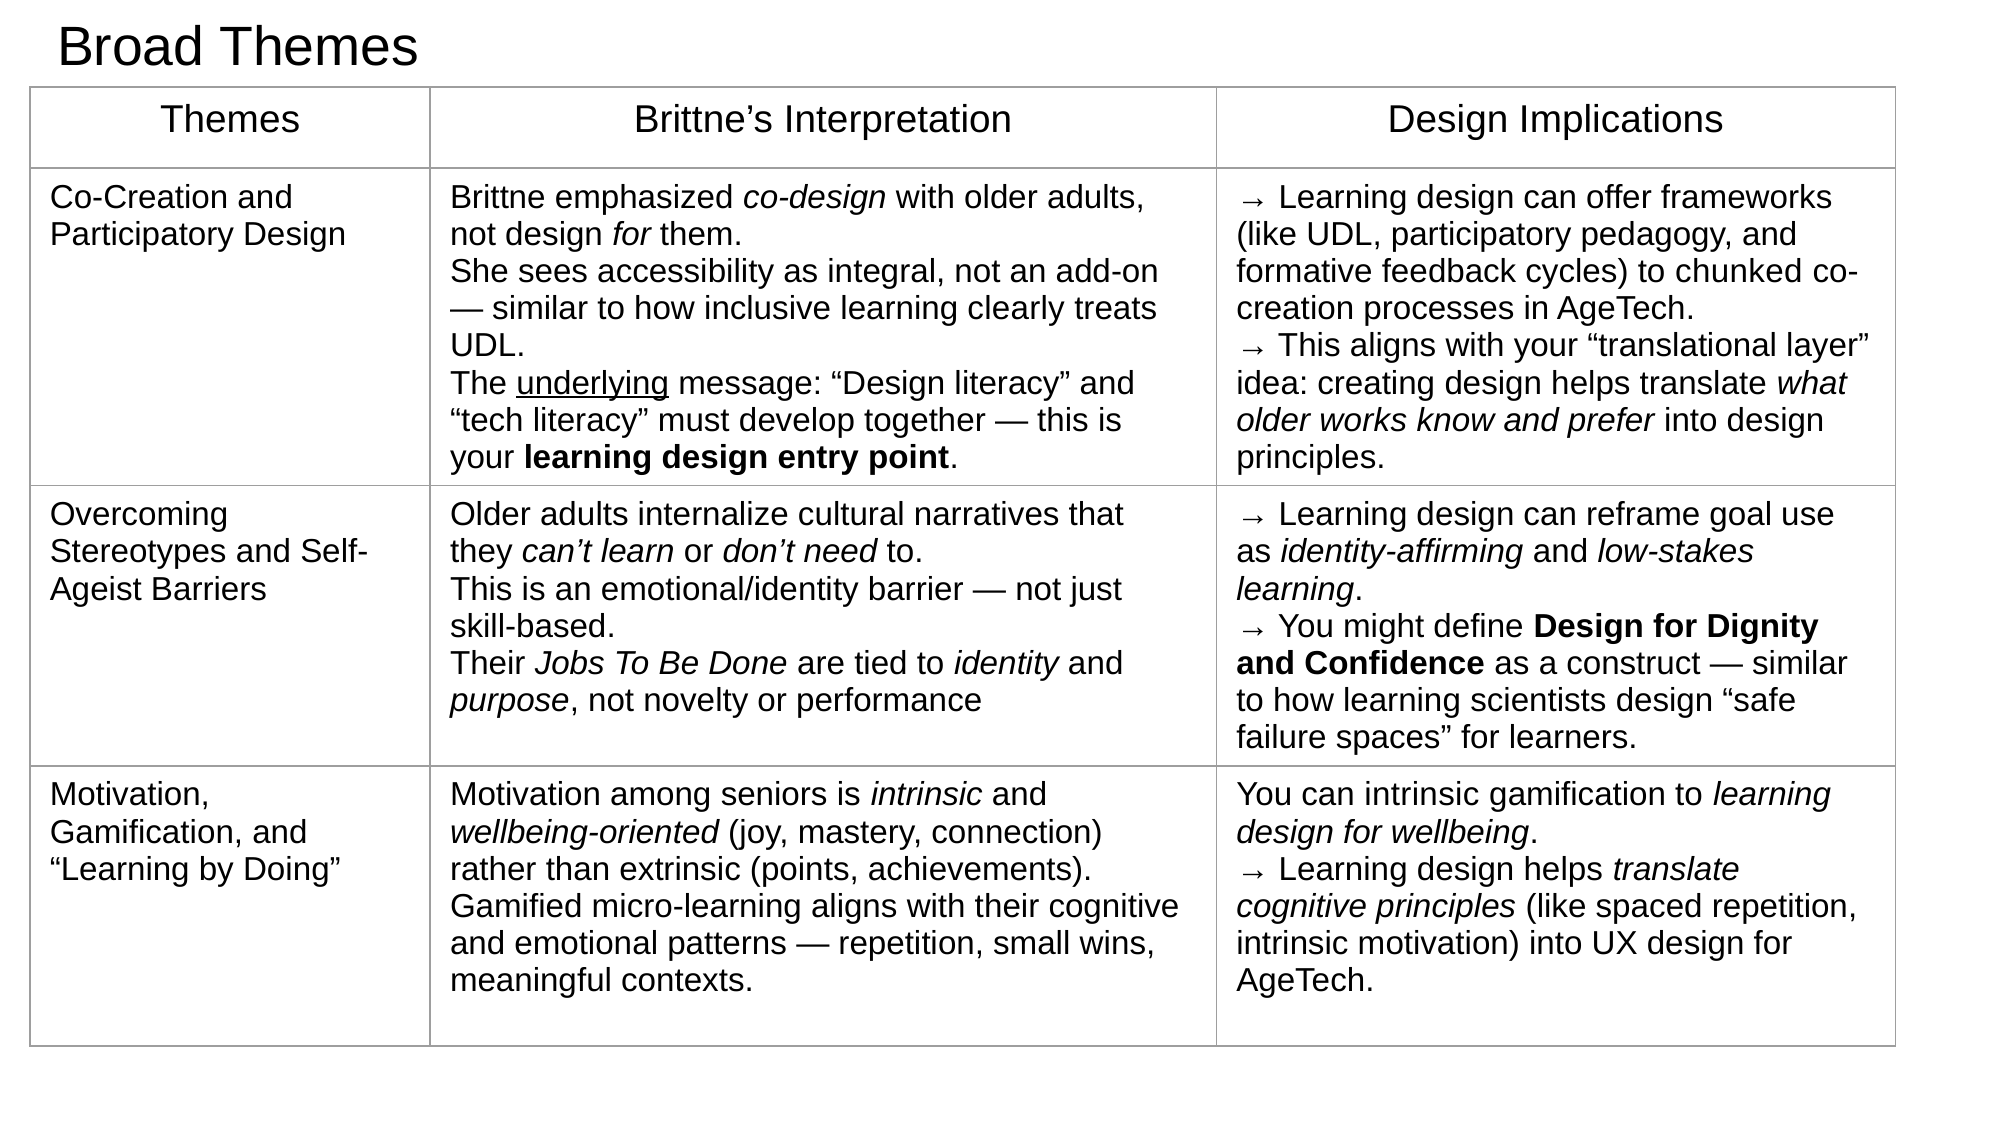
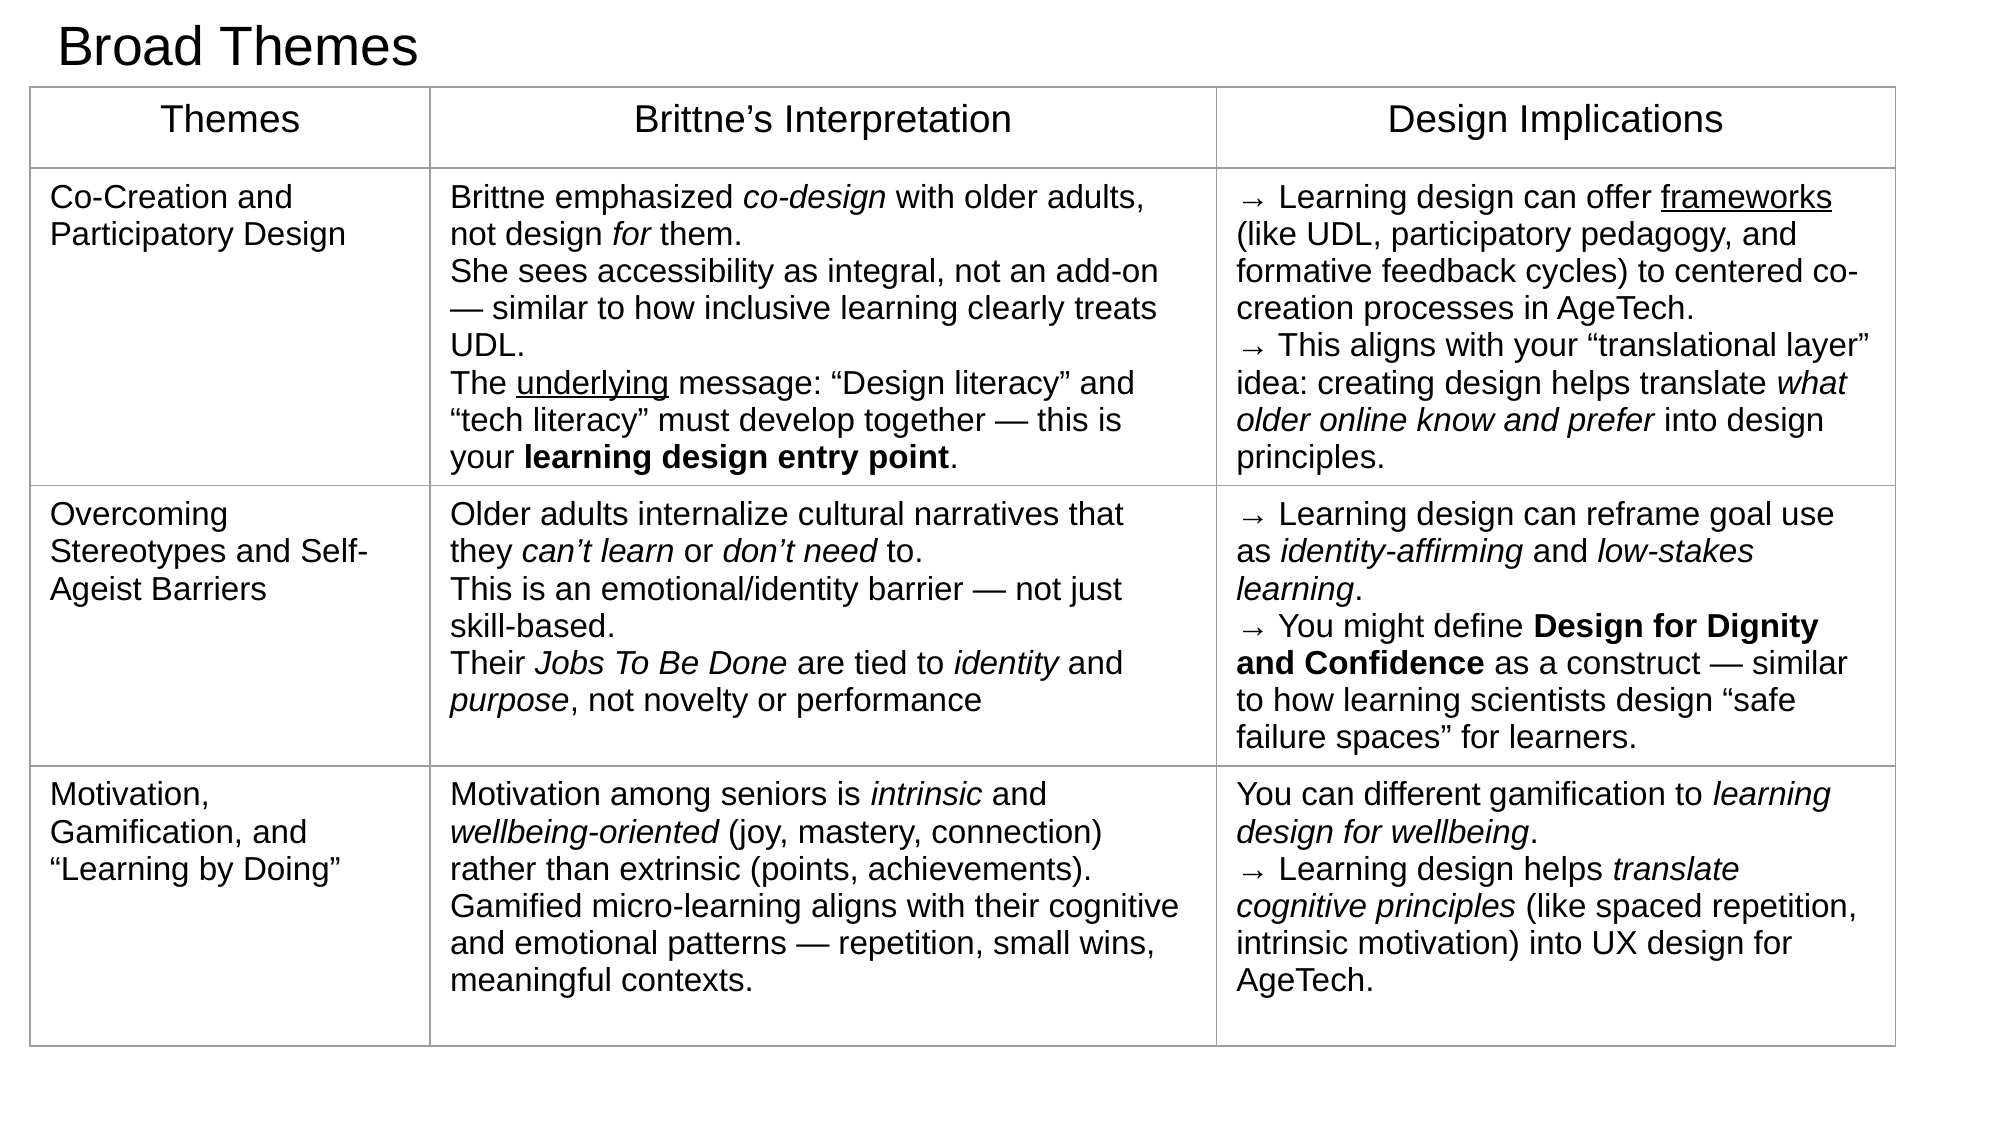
frameworks underline: none -> present
chunked: chunked -> centered
works: works -> online
can intrinsic: intrinsic -> different
